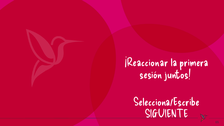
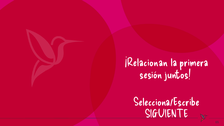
¡Reaccionar: ¡Reaccionar -> ¡Relacionan
